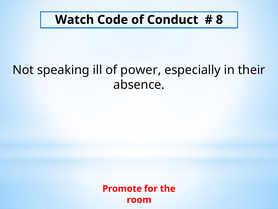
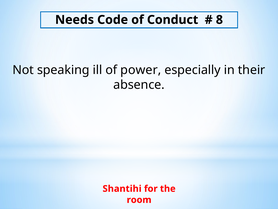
Watch: Watch -> Needs
Promote: Promote -> Shantihi
